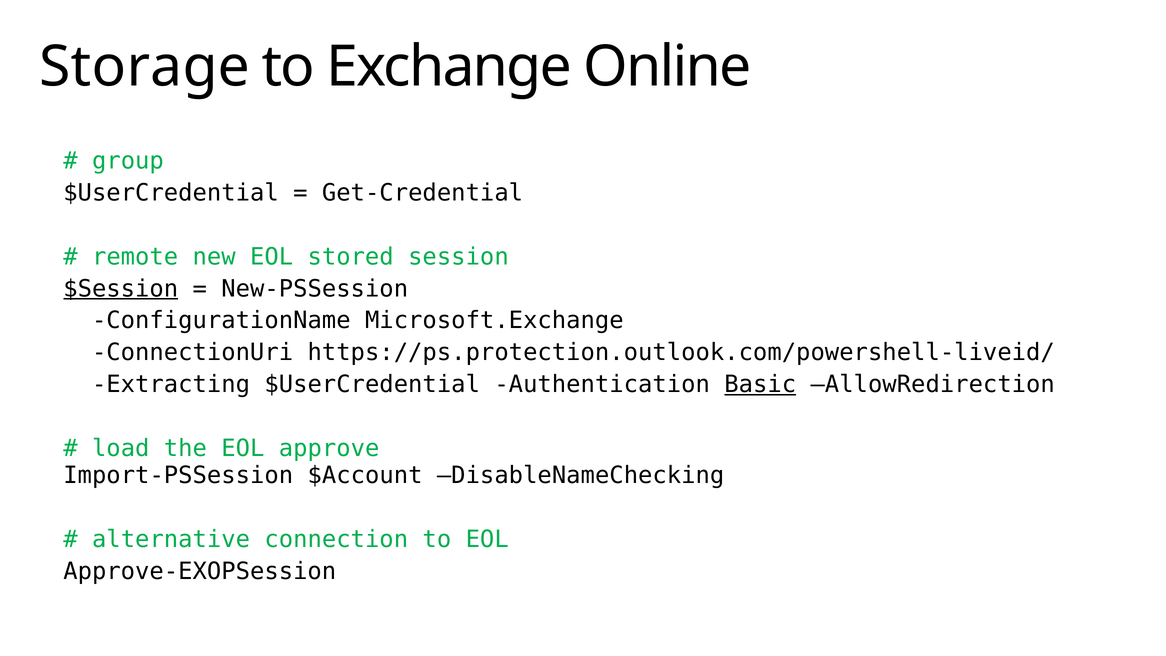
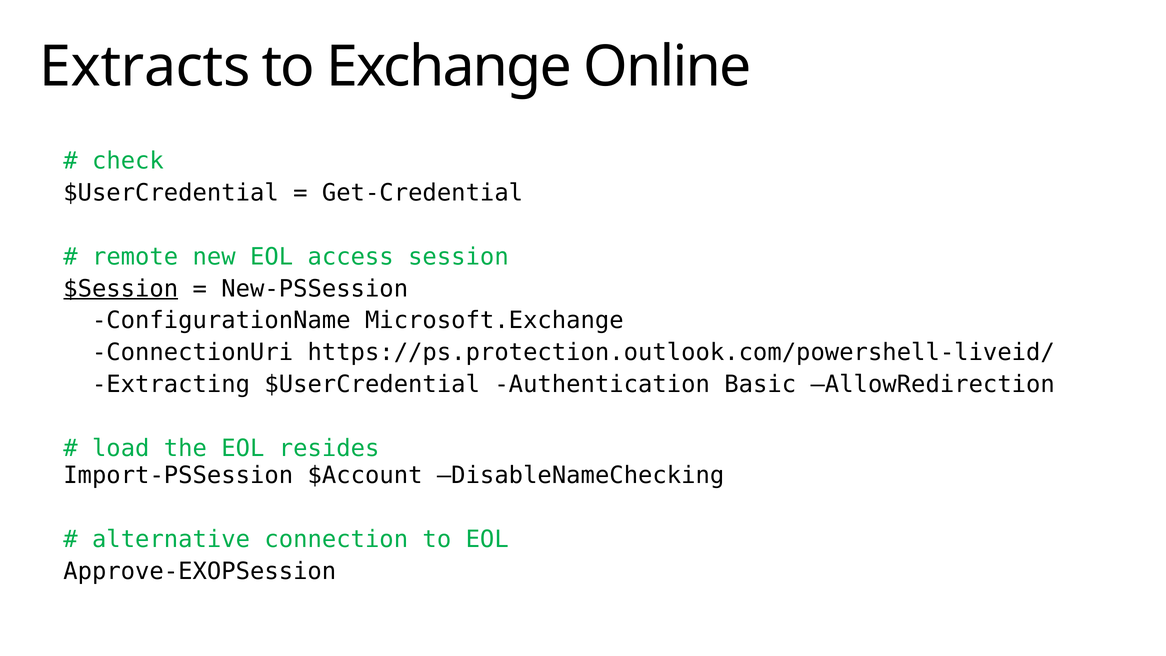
Storage: Storage -> Extracts
group: group -> check
stored: stored -> access
Basic underline: present -> none
approve: approve -> resides
